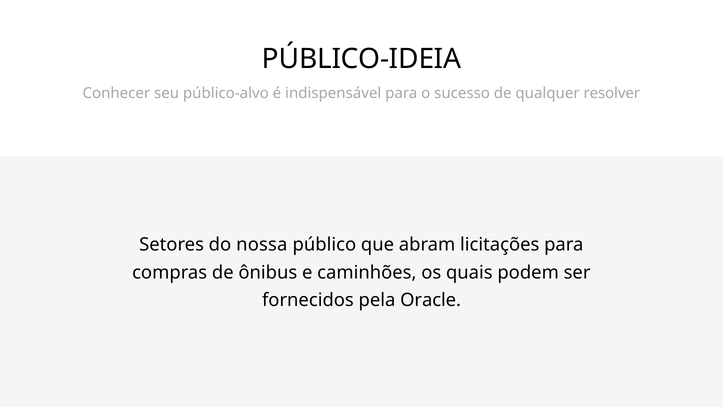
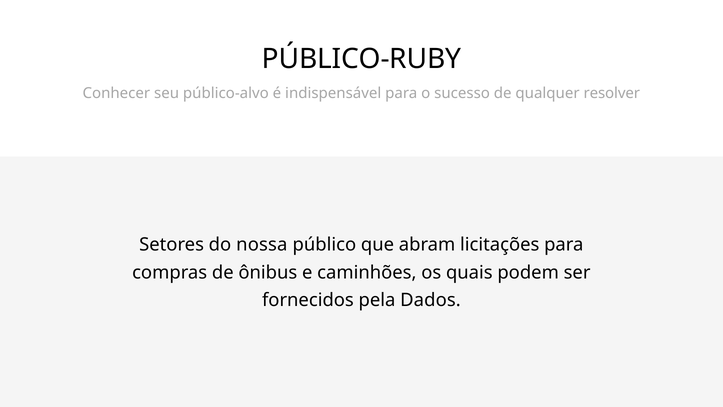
PÚBLICO-IDEIA: PÚBLICO-IDEIA -> PÚBLICO-RUBY
Oracle: Oracle -> Dados
